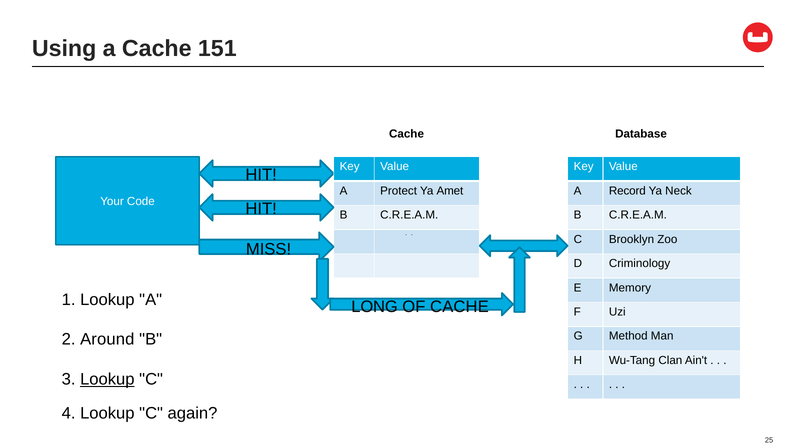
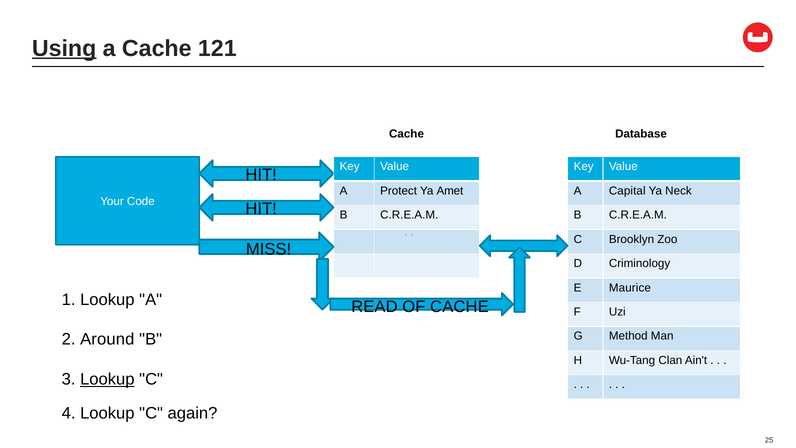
Using underline: none -> present
151: 151 -> 121
Record: Record -> Capital
Memory: Memory -> Maurice
LONG: LONG -> READ
